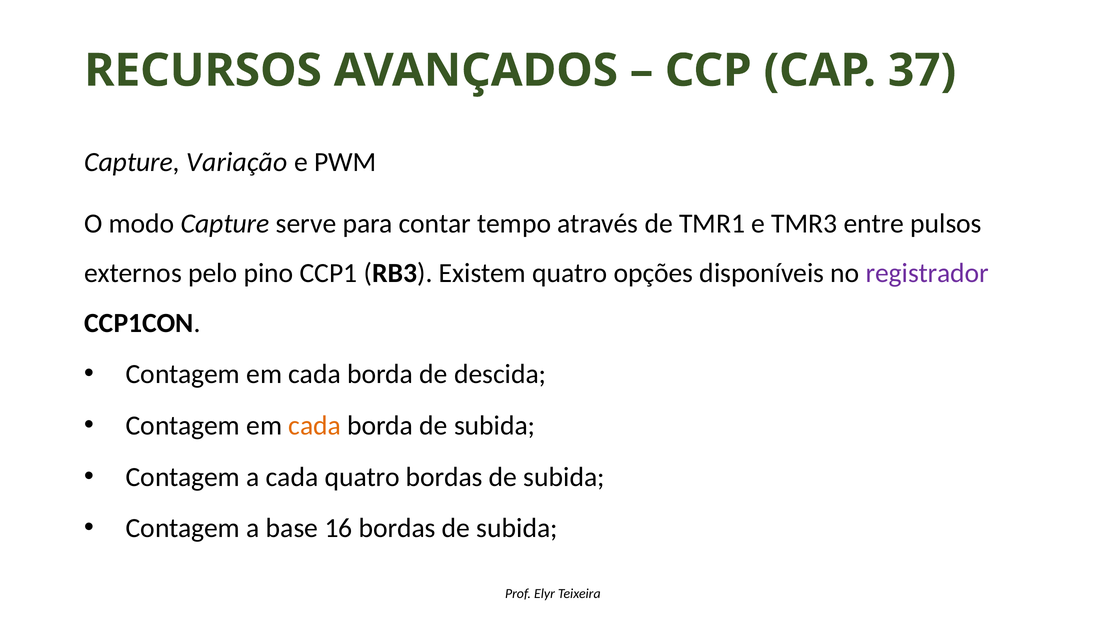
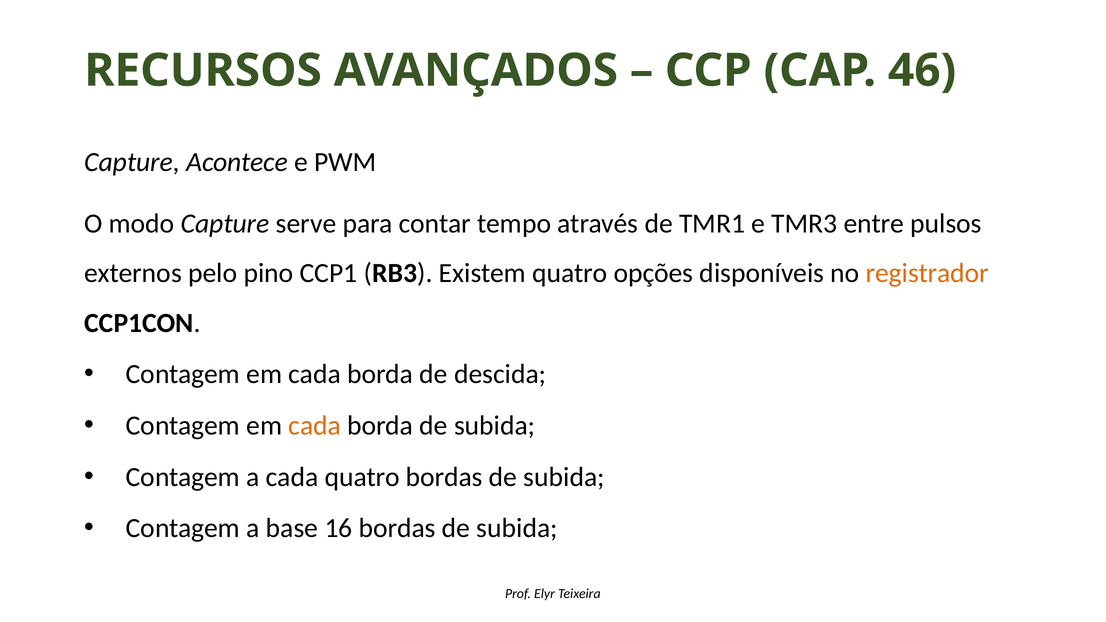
37: 37 -> 46
Variação: Variação -> Acontece
registrador colour: purple -> orange
